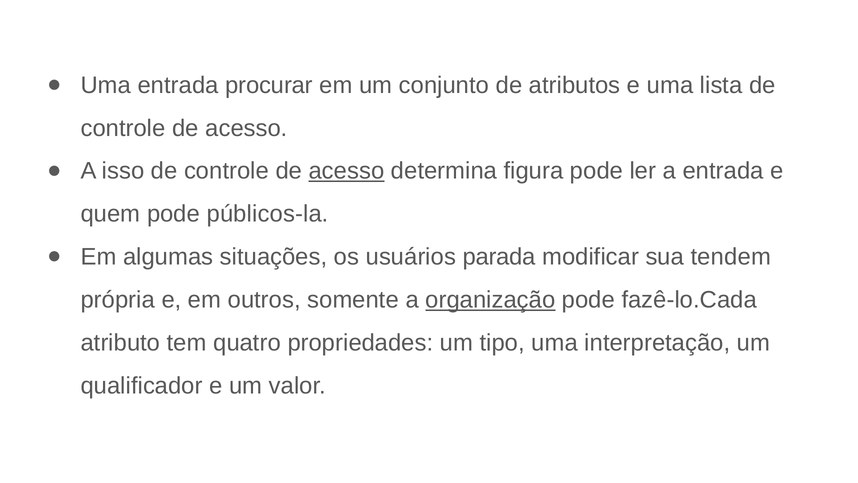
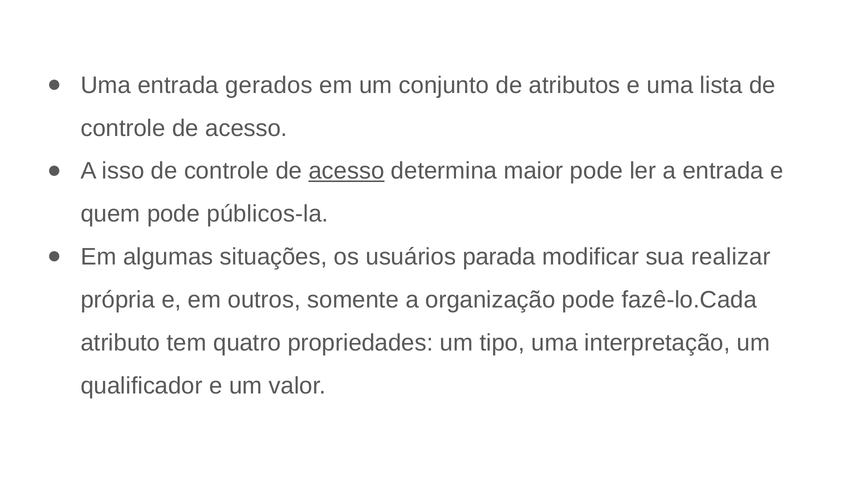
procurar: procurar -> gerados
figura: figura -> maior
tendem: tendem -> realizar
organização underline: present -> none
